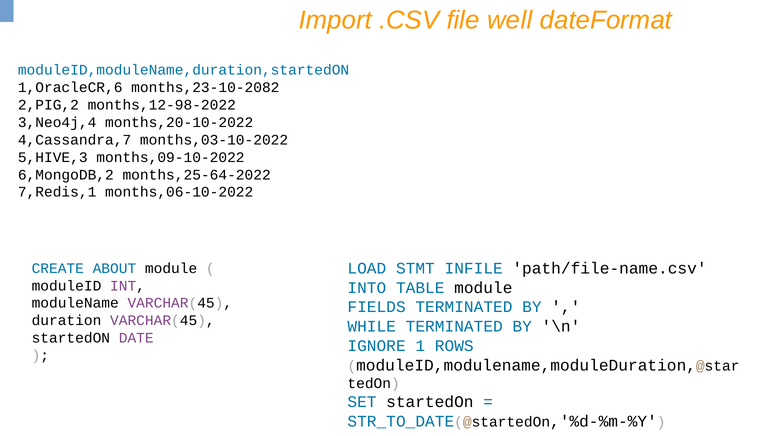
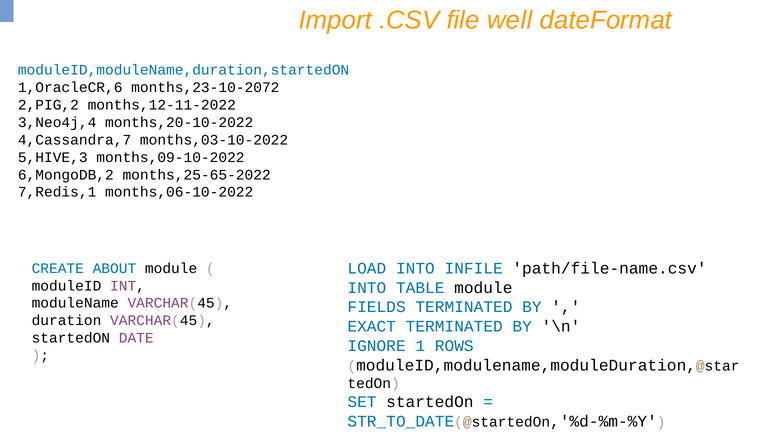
months,23-10-2082: months,23-10-2082 -> months,23-10-2072
months,12-98-2022: months,12-98-2022 -> months,12-11-2022
months,25-64-2022: months,25-64-2022 -> months,25-65-2022
LOAD STMT: STMT -> INTO
WHILE: WHILE -> EXACT
